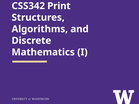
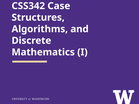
Print: Print -> Case
